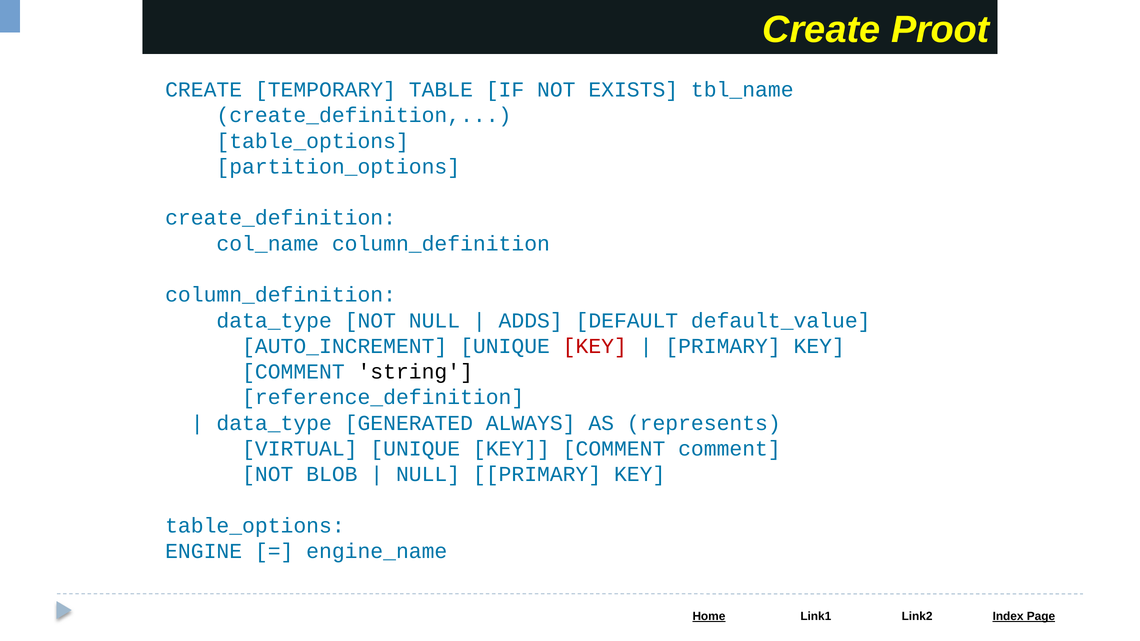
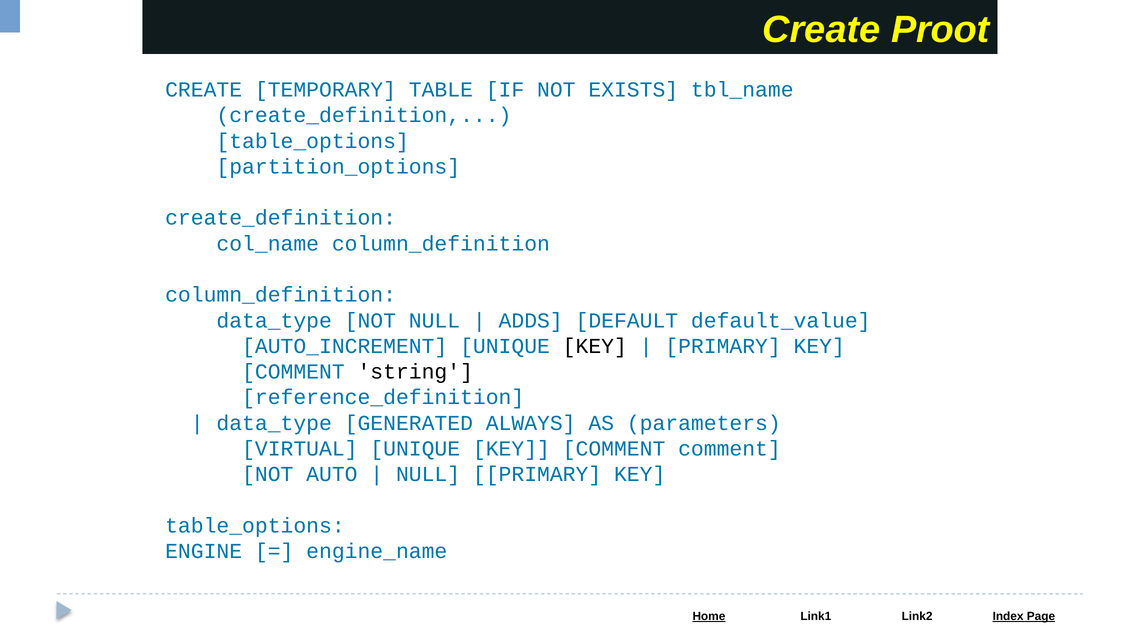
KEY at (595, 346) colour: red -> black
represents: represents -> parameters
BLOB: BLOB -> AUTO
